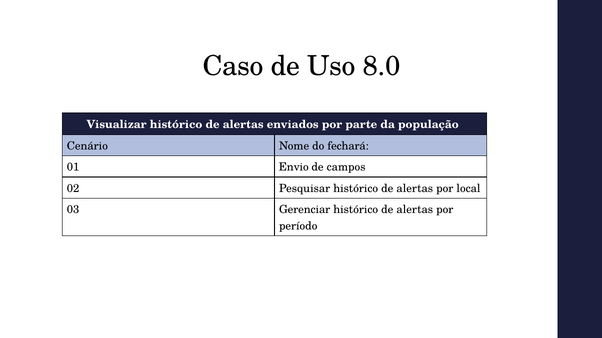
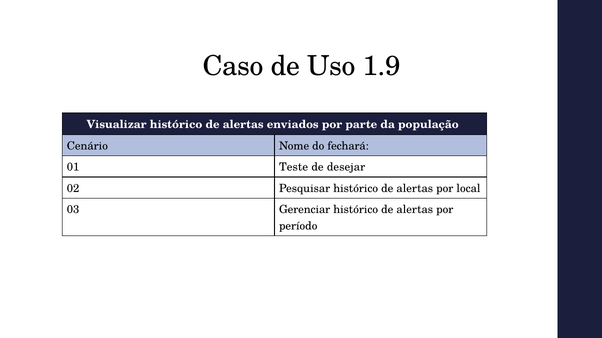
8.0: 8.0 -> 1.9
Envio: Envio -> Teste
campos: campos -> desejar
